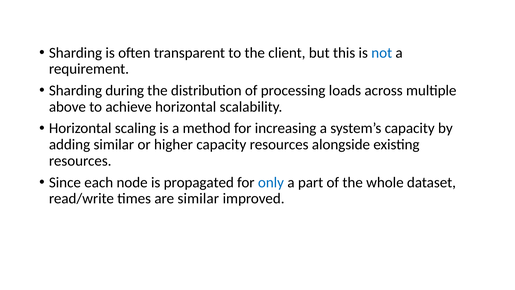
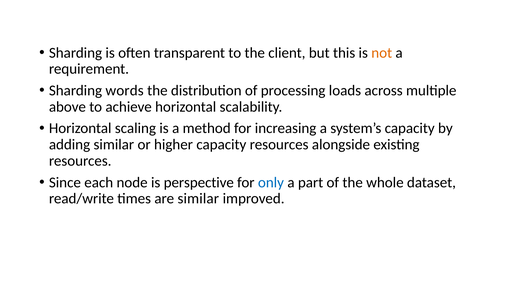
not colour: blue -> orange
during: during -> words
propagated: propagated -> perspective
